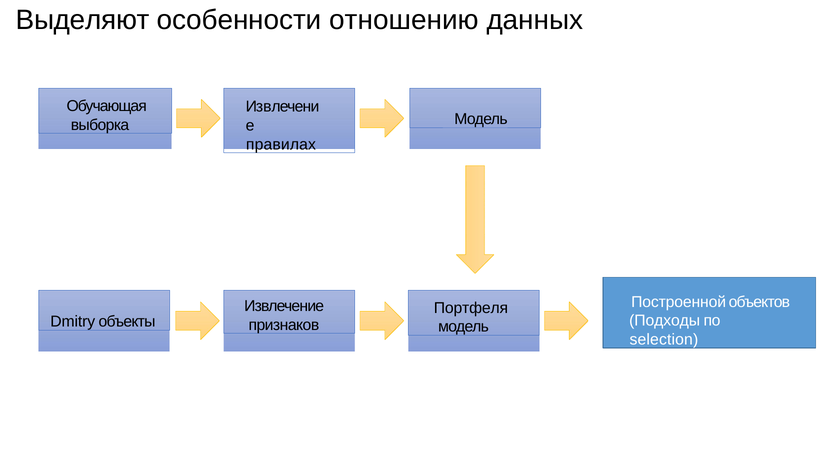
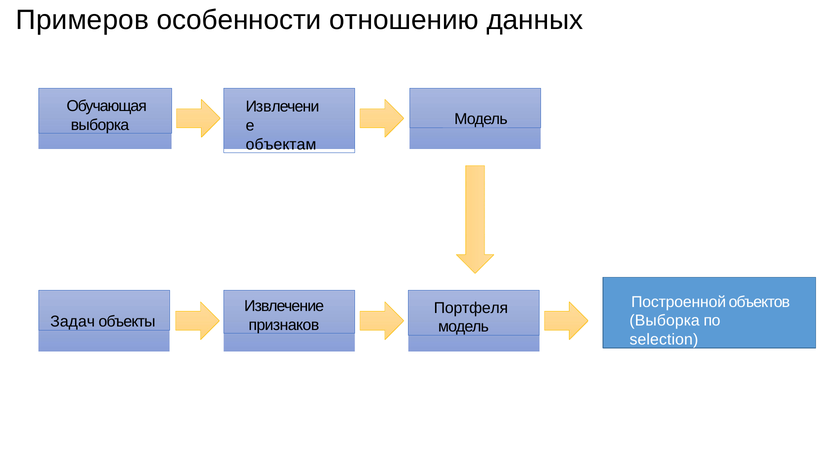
Выделяют: Выделяют -> Примеров
правилах: правилах -> объектам
Подходы at (665, 321): Подходы -> Выборка
Dmitry: Dmitry -> Задач
